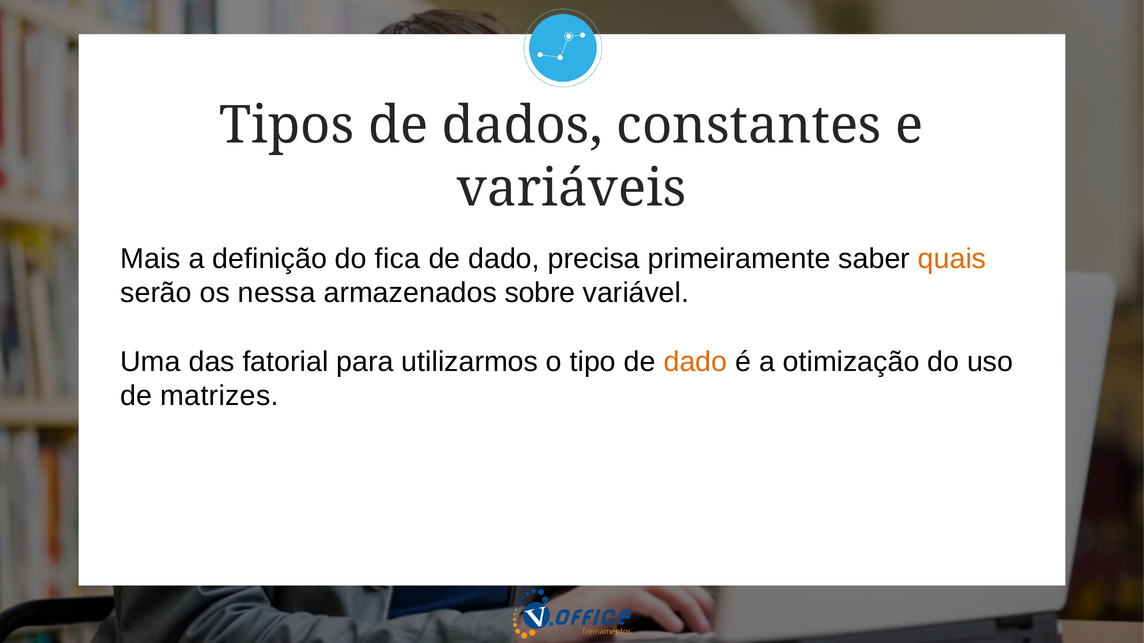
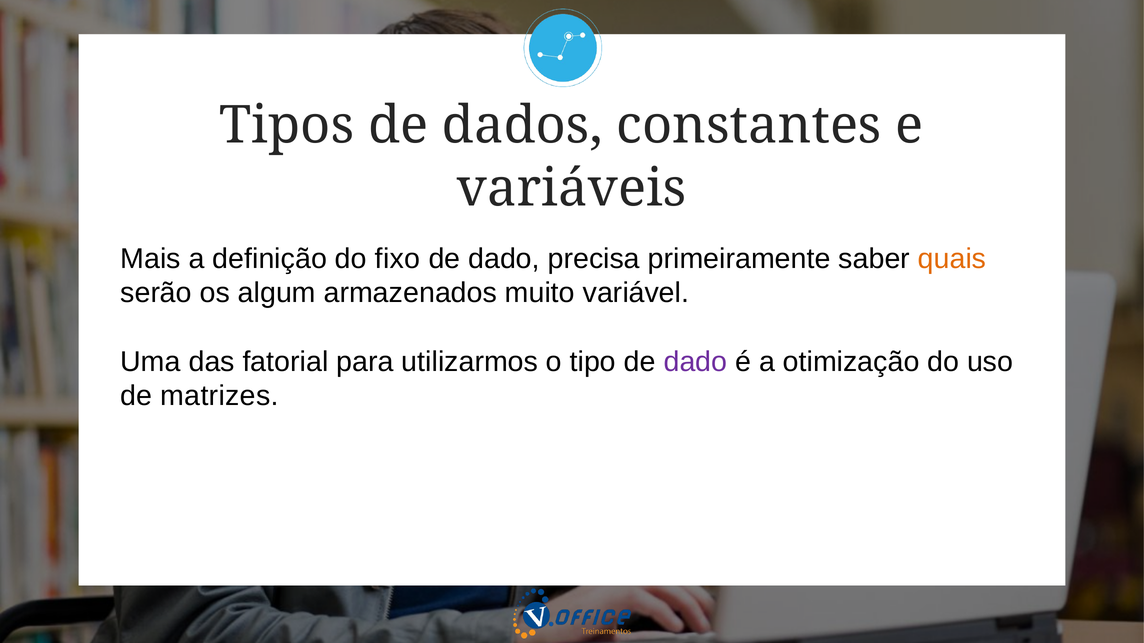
fica: fica -> fixo
nessa: nessa -> algum
sobre: sobre -> muito
dado at (695, 362) colour: orange -> purple
